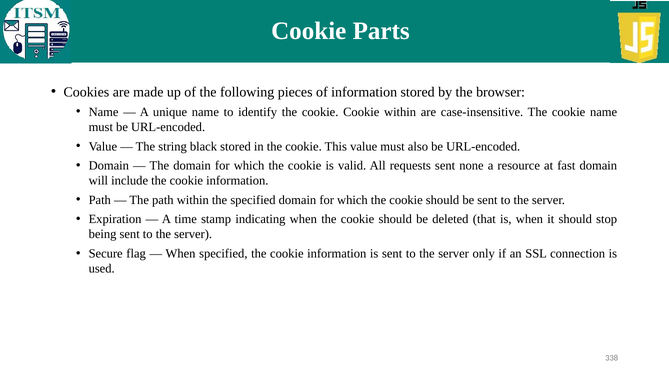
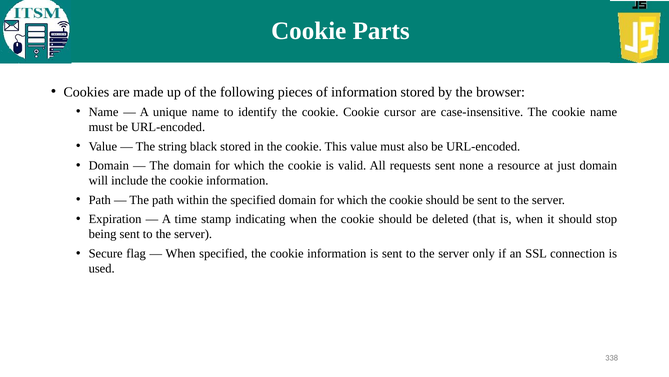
Cookie within: within -> cursor
fast: fast -> just
